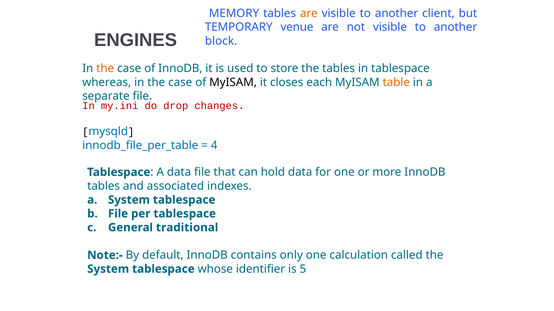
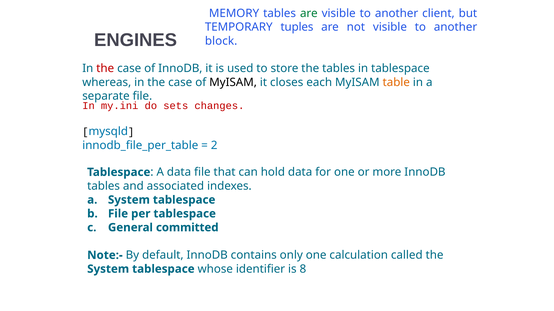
are at (309, 13) colour: orange -> green
venue: venue -> tuples
the at (105, 69) colour: orange -> red
drop: drop -> sets
4: 4 -> 2
traditional: traditional -> committed
5: 5 -> 8
